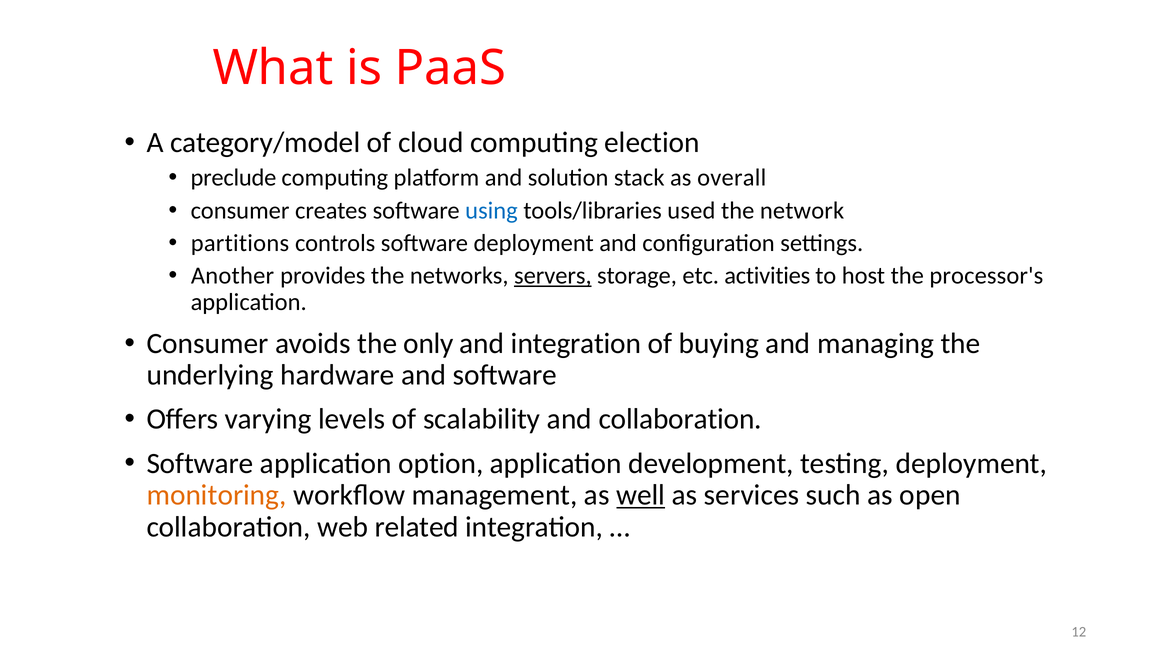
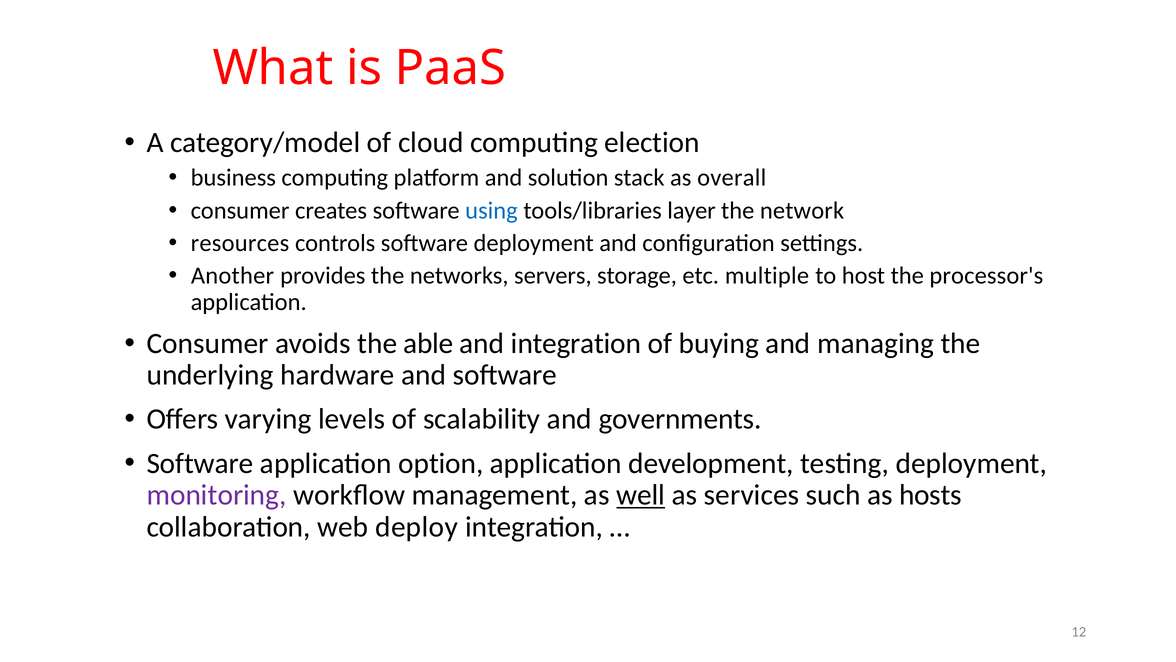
preclude: preclude -> business
used: used -> layer
partitions: partitions -> resources
servers underline: present -> none
activities: activities -> multiple
only: only -> able
and collaboration: collaboration -> governments
monitoring colour: orange -> purple
open: open -> hosts
related: related -> deploy
